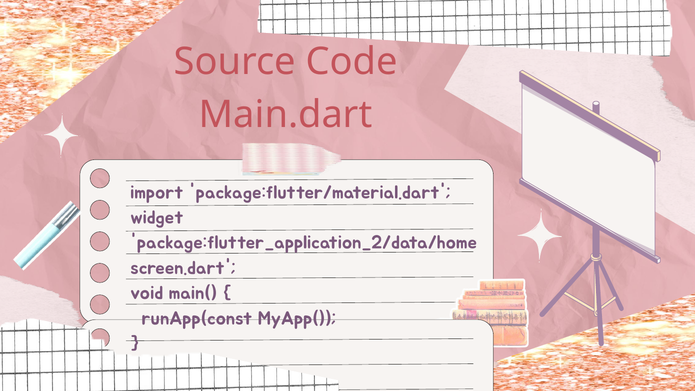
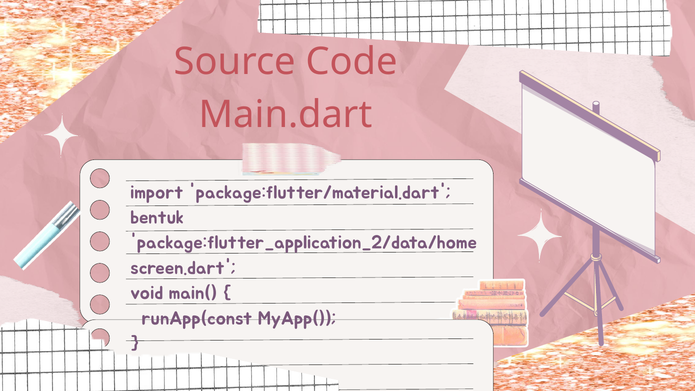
widget: widget -> bentuk
